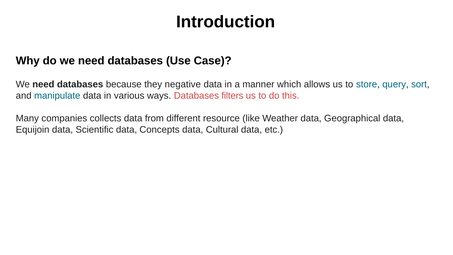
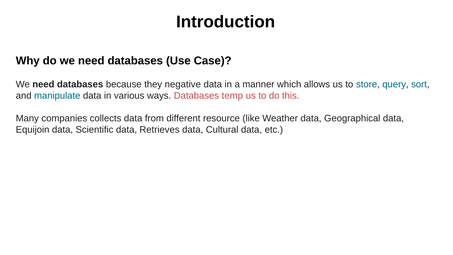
filters: filters -> temp
Concepts: Concepts -> Retrieves
